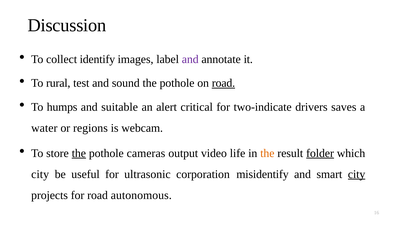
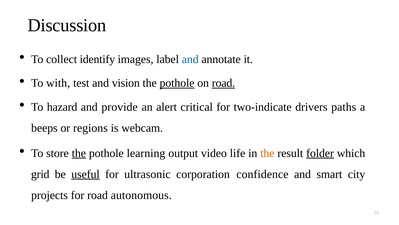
and at (190, 59) colour: purple -> blue
rural: rural -> with
sound: sound -> vision
pothole at (177, 83) underline: none -> present
humps: humps -> hazard
suitable: suitable -> provide
saves: saves -> paths
water: water -> beeps
cameras: cameras -> learning
city at (40, 174): city -> grid
useful underline: none -> present
misidentify: misidentify -> confidence
city at (357, 174) underline: present -> none
